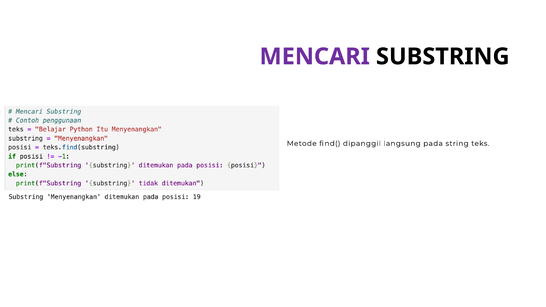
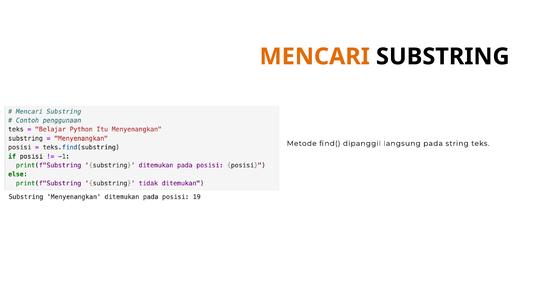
MENCARI colour: purple -> orange
